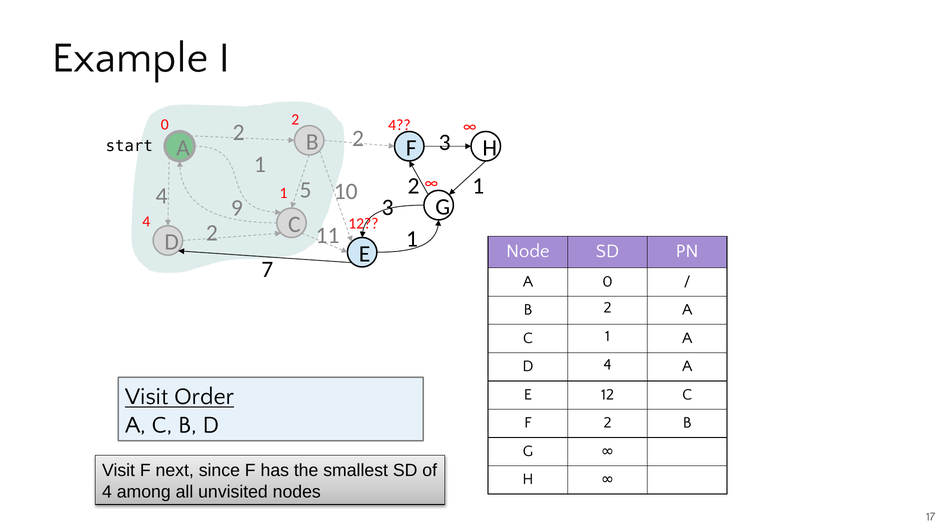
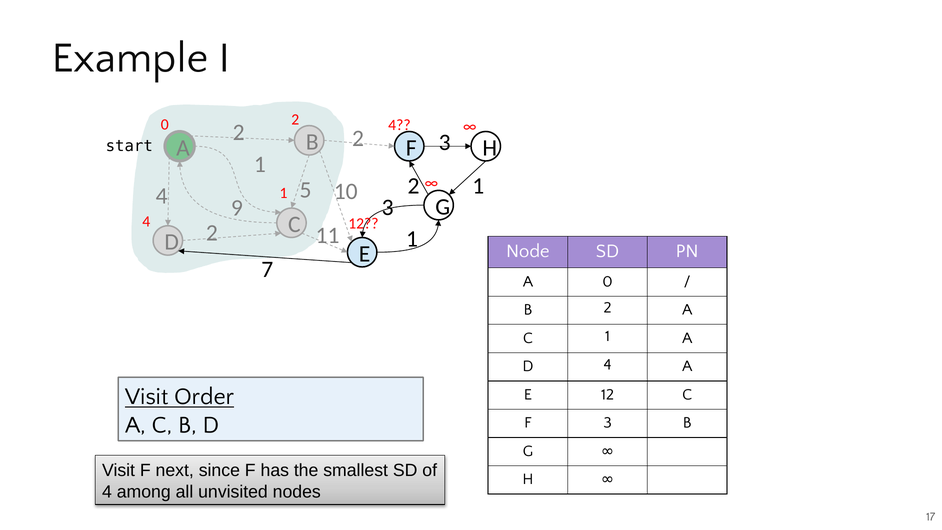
F 2: 2 -> 3
